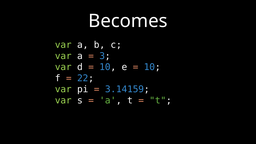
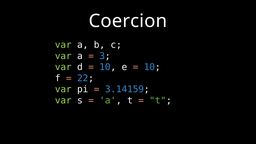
Becomes: Becomes -> Coercion
